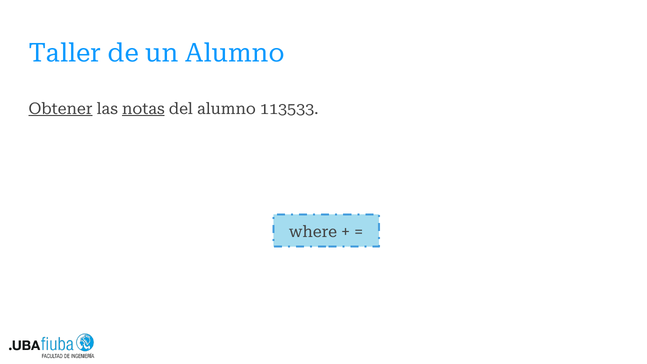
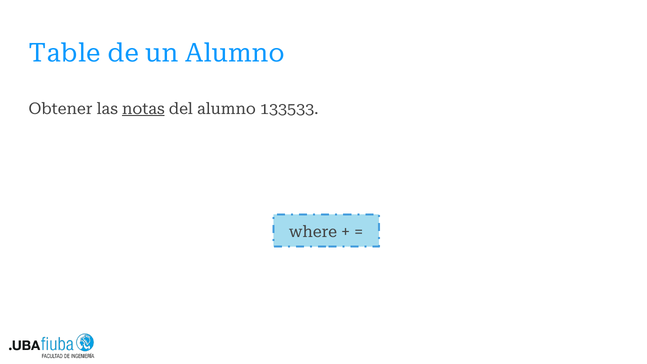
Taller: Taller -> Table
Obtener underline: present -> none
113533: 113533 -> 133533
